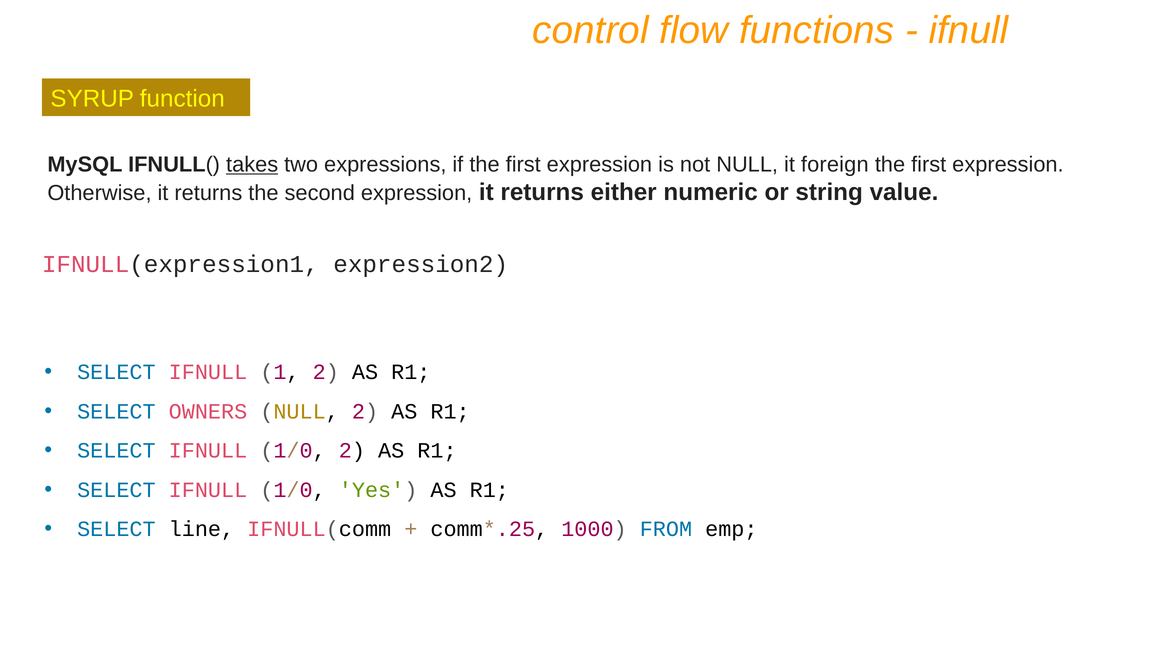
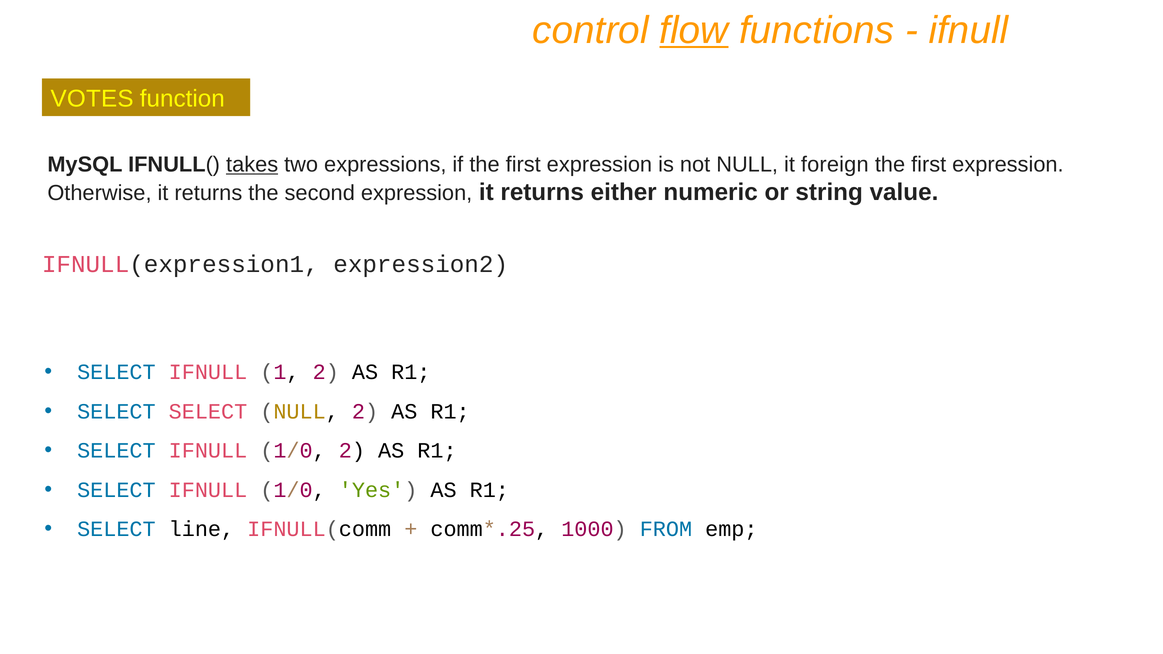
flow underline: none -> present
SYRUP: SYRUP -> VOTES
SELECT OWNERS: OWNERS -> SELECT
